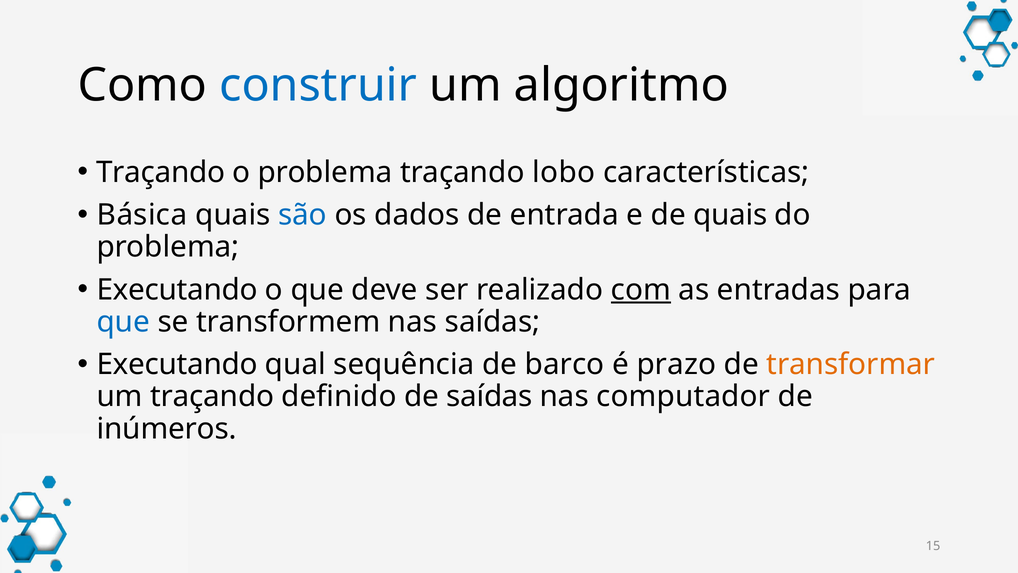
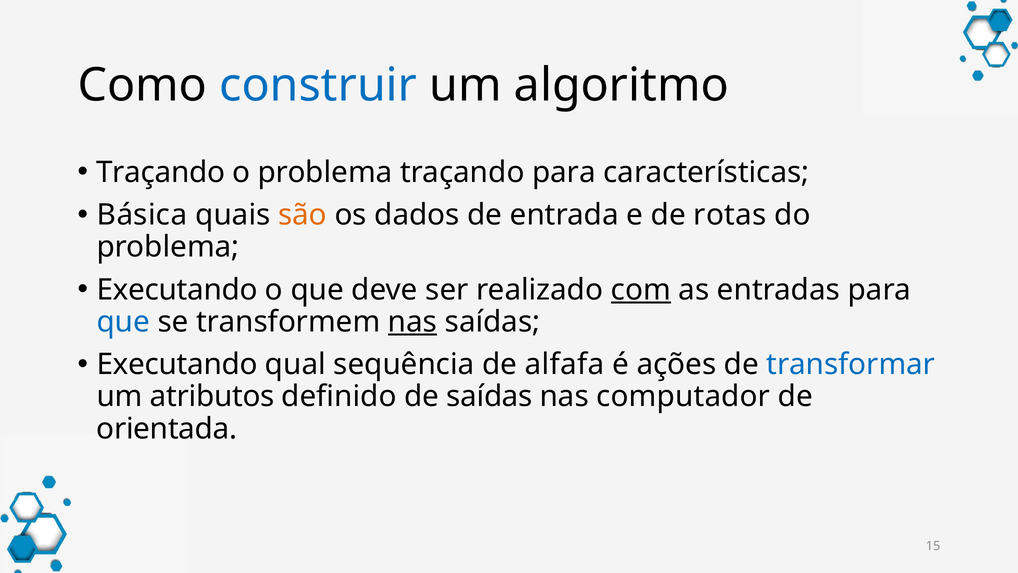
traçando lobo: lobo -> para
são colour: blue -> orange
de quais: quais -> rotas
nas at (413, 322) underline: none -> present
barco: barco -> alfafa
prazo: prazo -> ações
transformar colour: orange -> blue
um traçando: traçando -> atributos
inúmeros: inúmeros -> orientada
